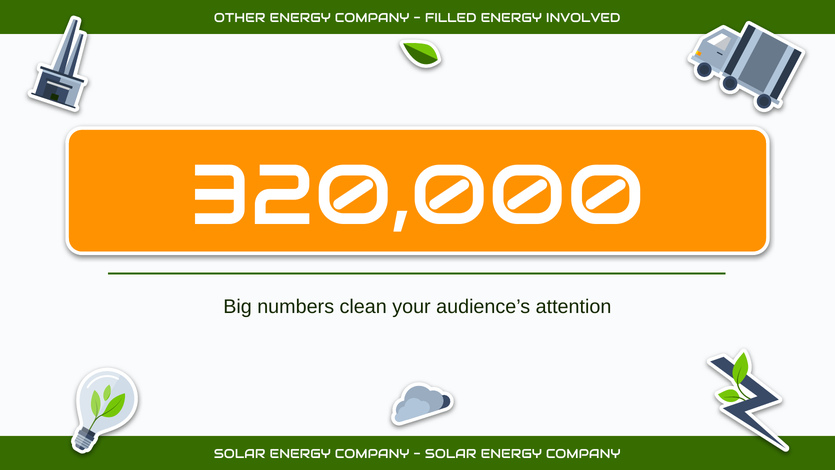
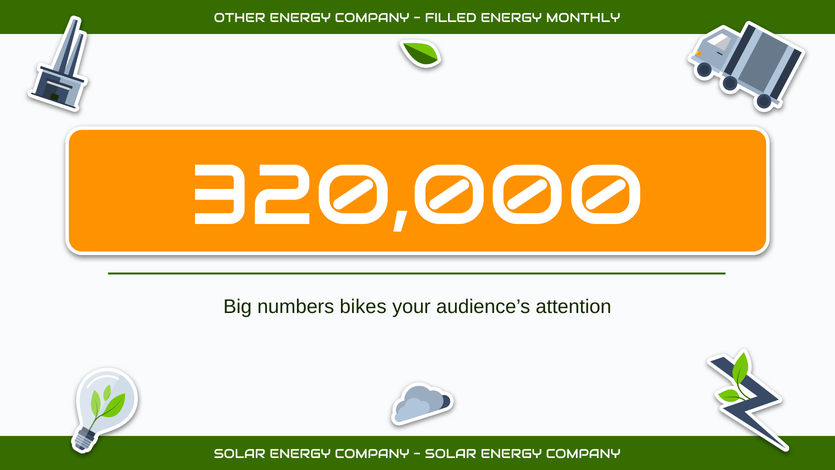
INVOLVED: INVOLVED -> MONTHLY
clean: clean -> bikes
